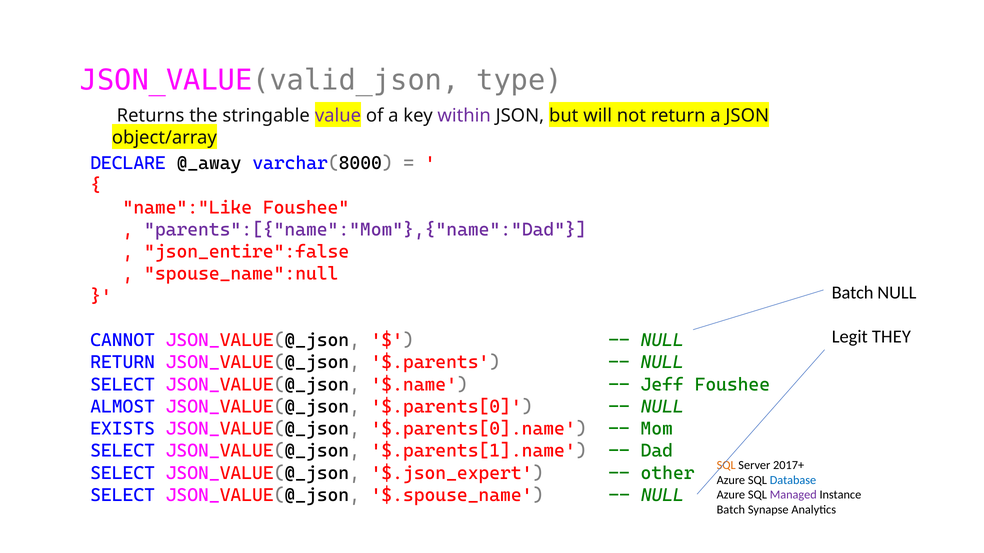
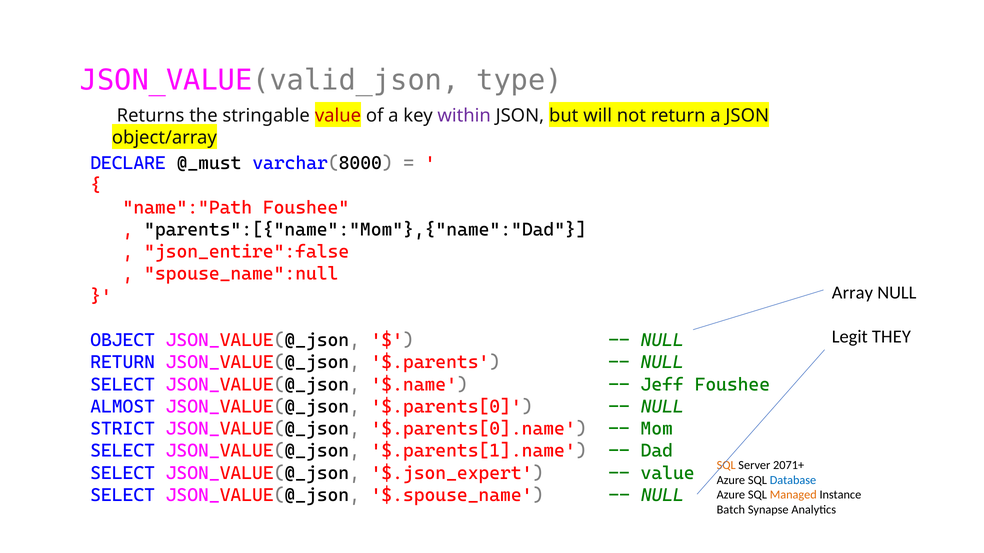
value at (338, 116) colour: purple -> red
@_away: @_away -> @_must
name":"Like: name":"Like -> name":"Path
parents":[{"name":"Mom"},{"name":"Dad colour: purple -> black
Batch at (853, 293): Batch -> Array
CANNOT: CANNOT -> OBJECT
EXISTS: EXISTS -> STRICT
2017+: 2017+ -> 2071+
other at (668, 473): other -> value
Managed colour: purple -> orange
